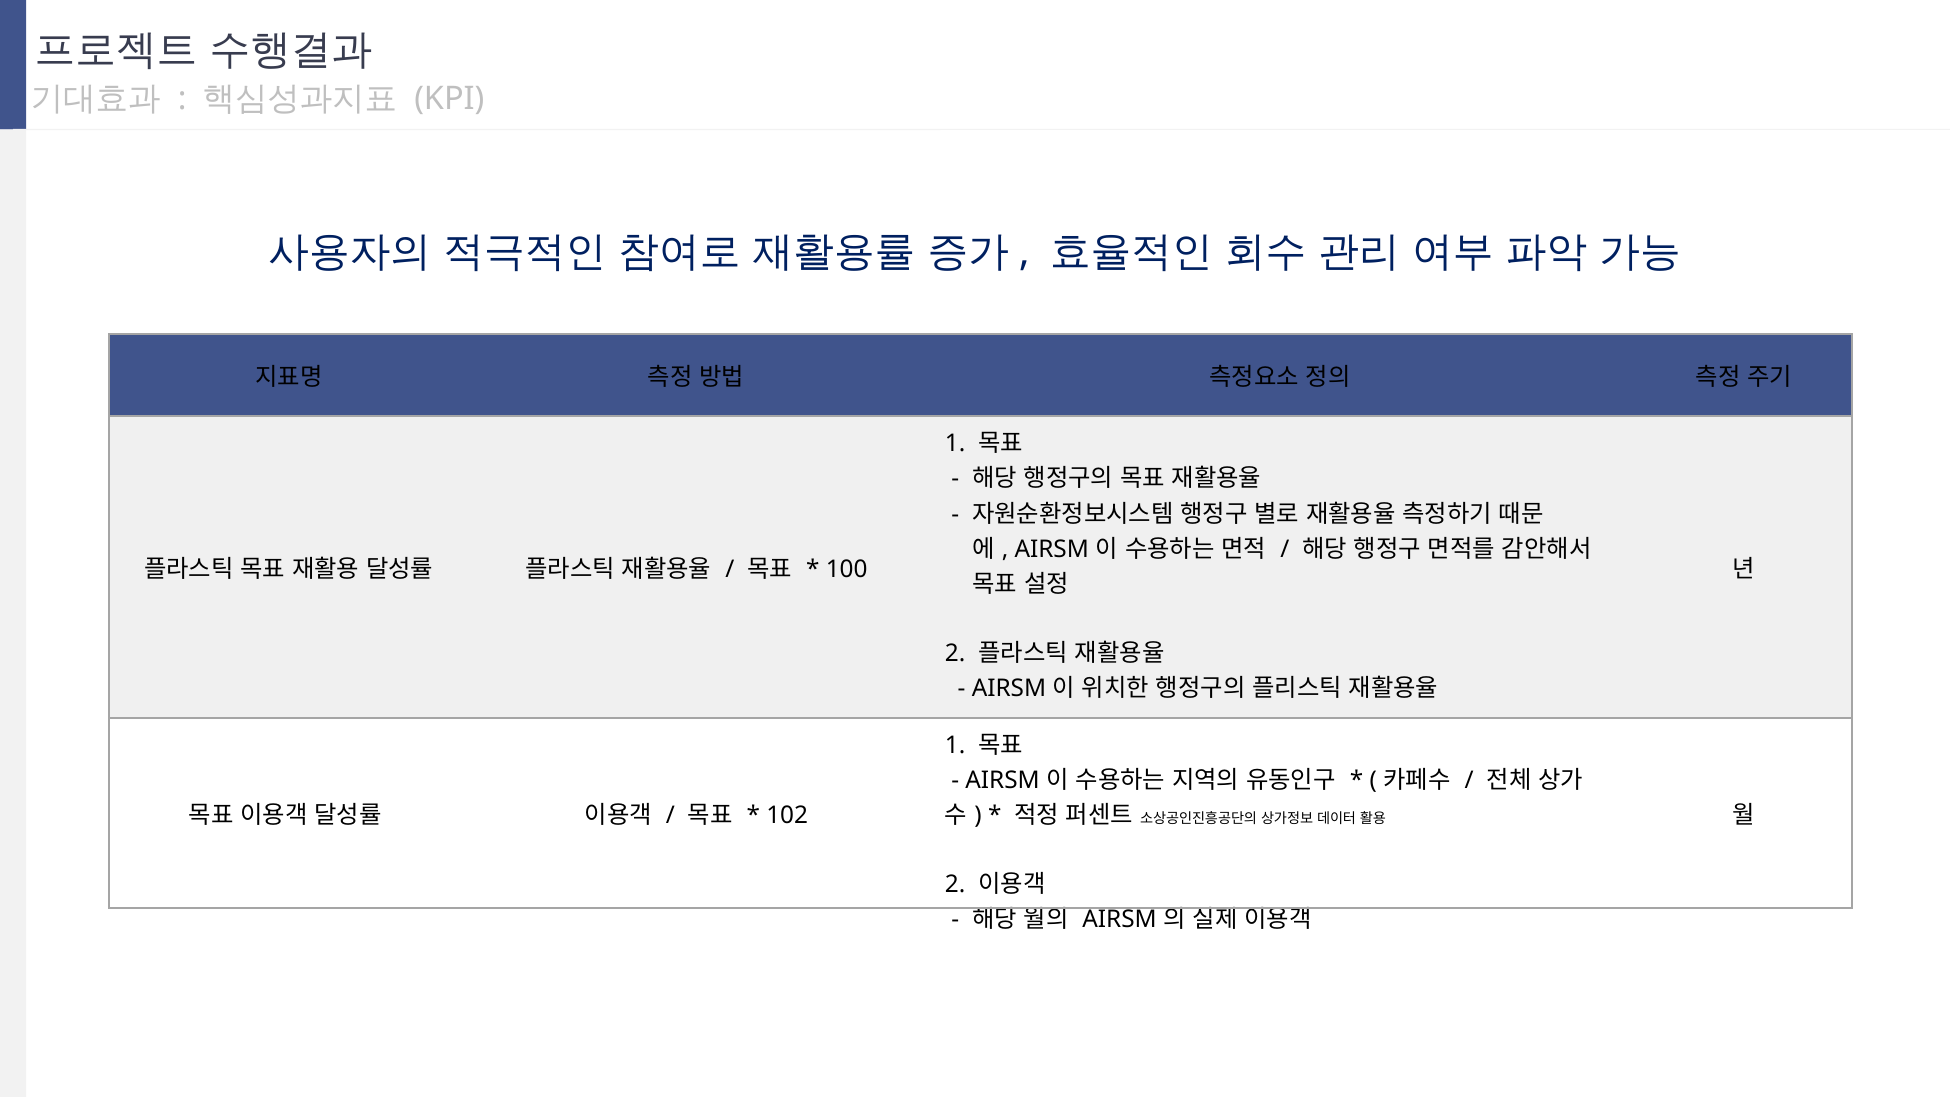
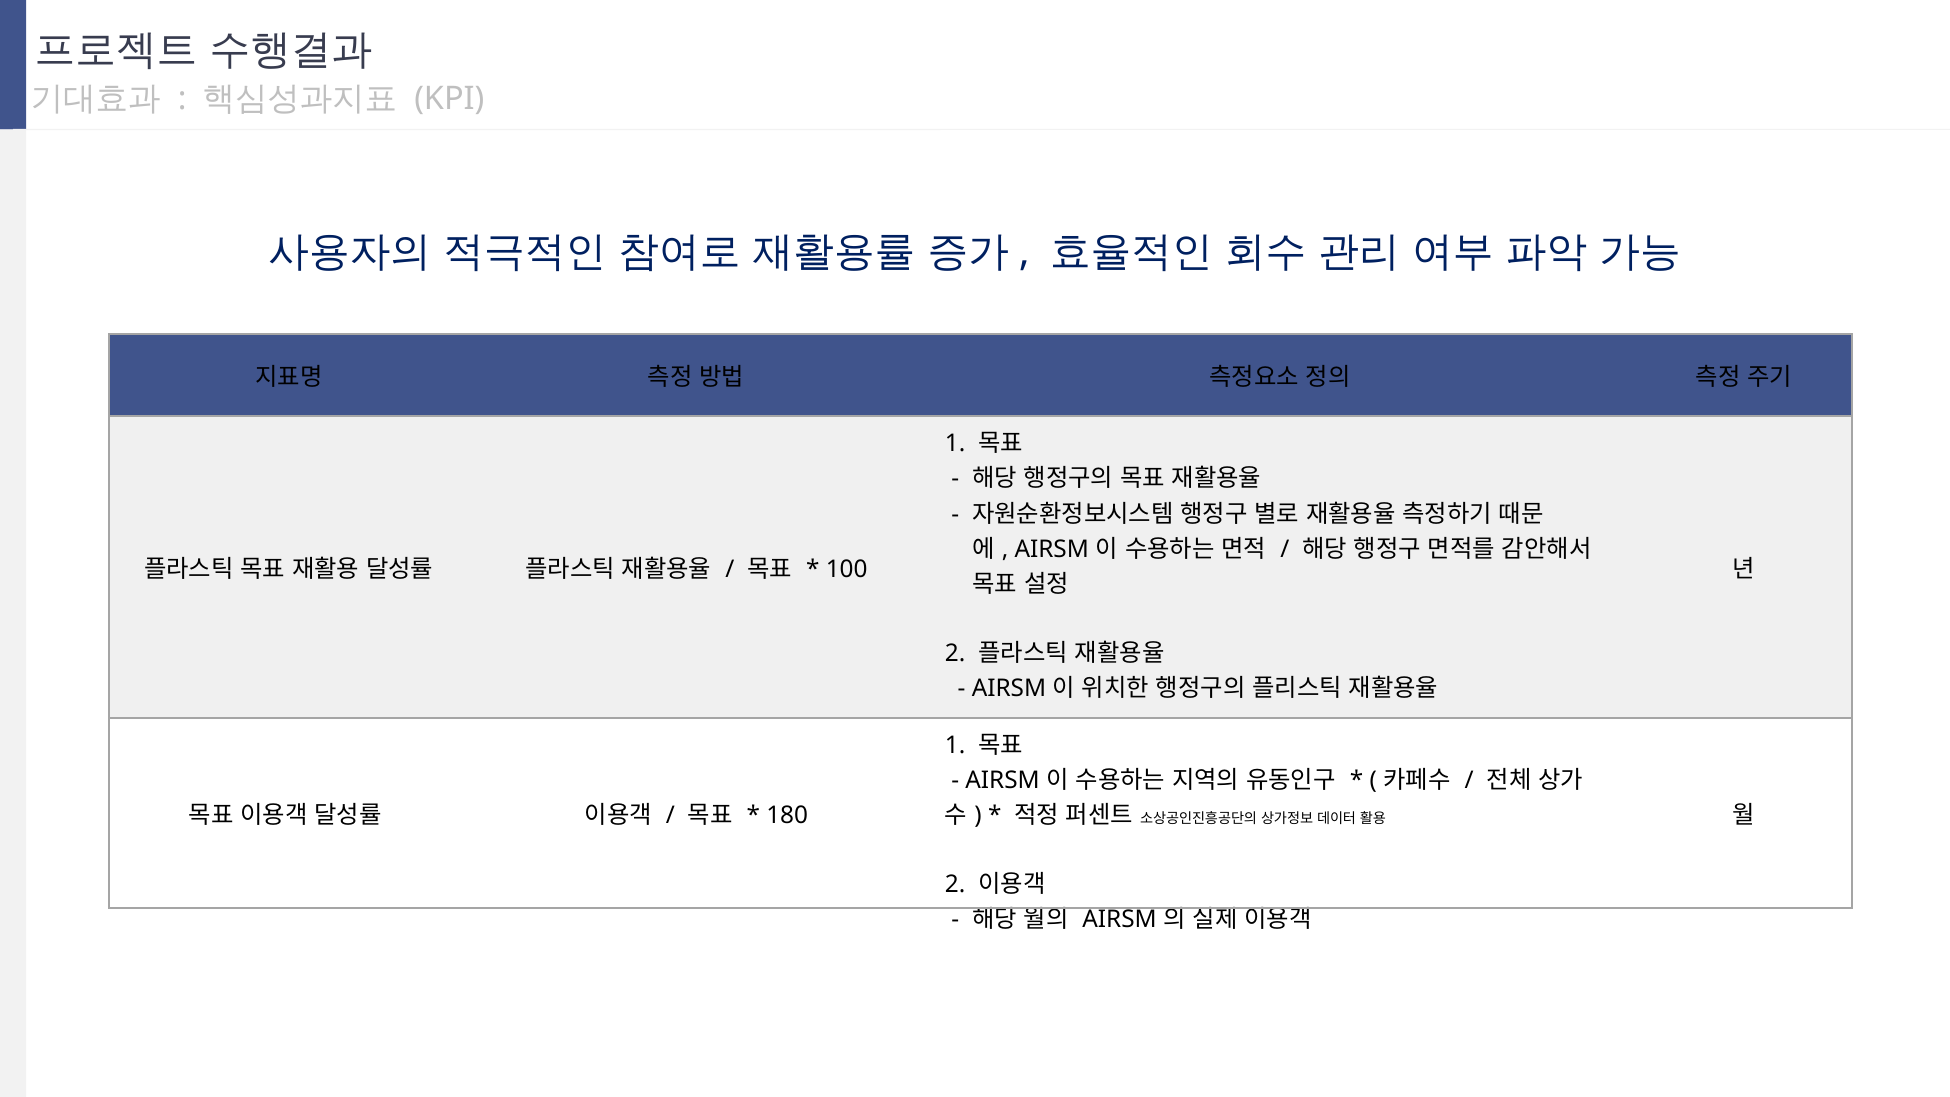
102: 102 -> 180
